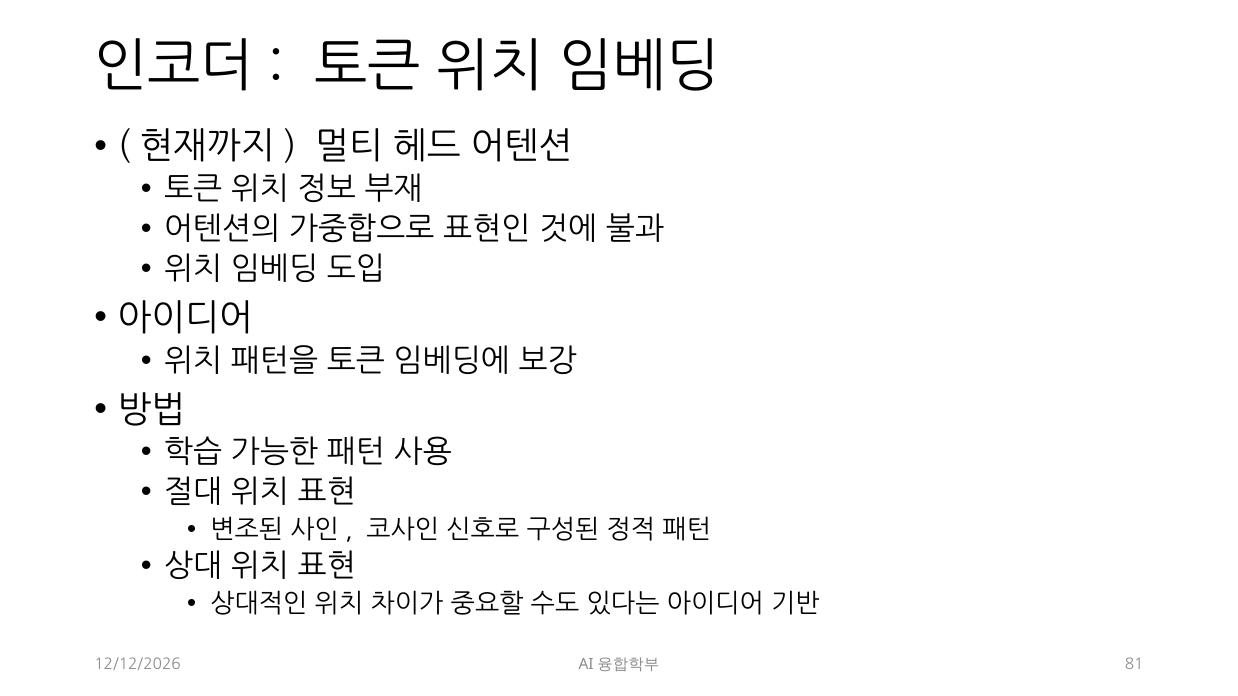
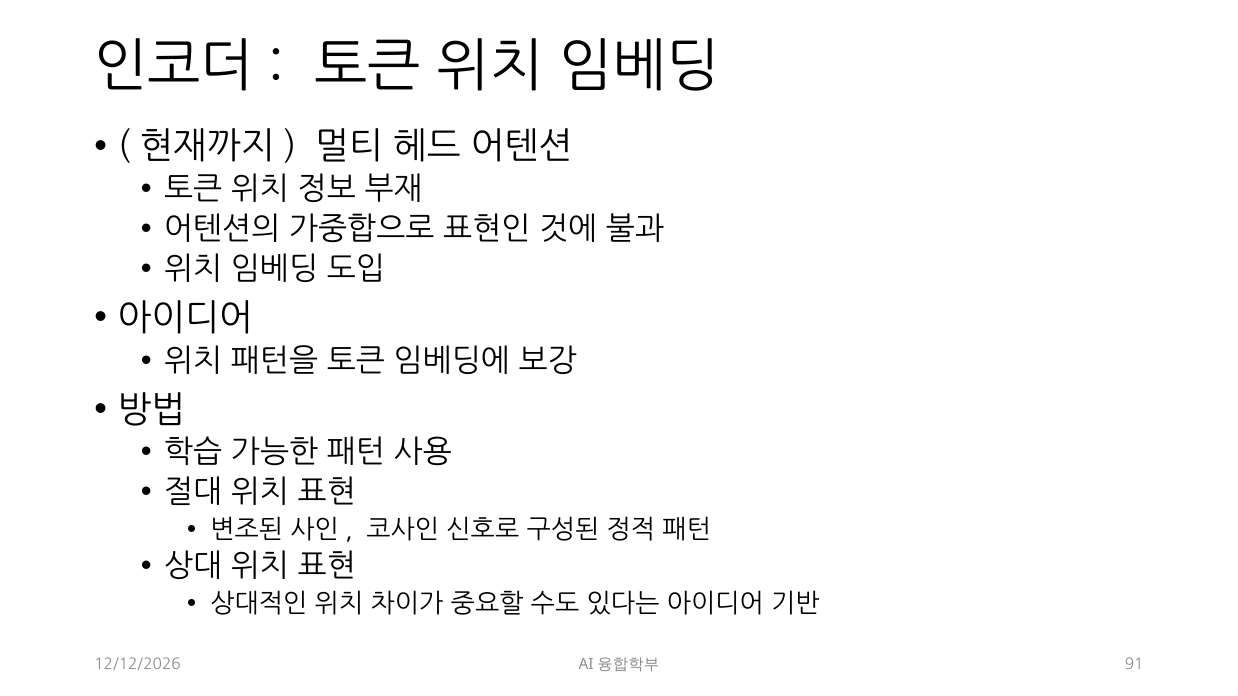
81: 81 -> 91
